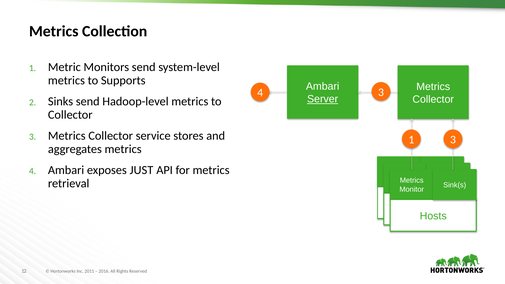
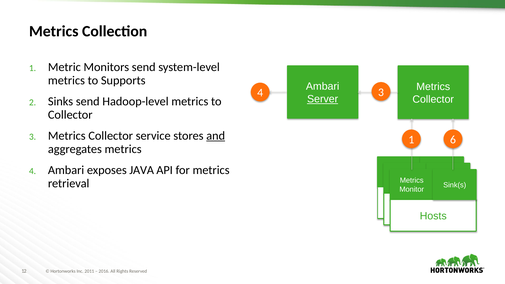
and underline: none -> present
1 3: 3 -> 6
JUST: JUST -> JAVA
